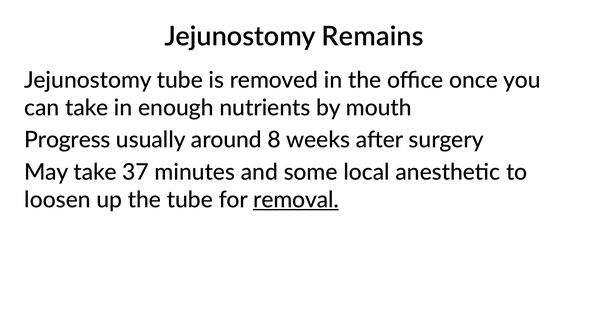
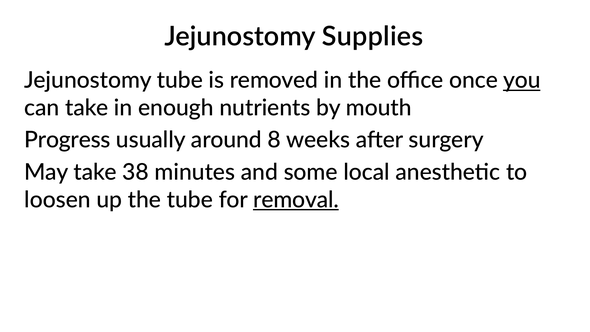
Remains: Remains -> Supplies
you underline: none -> present
37: 37 -> 38
